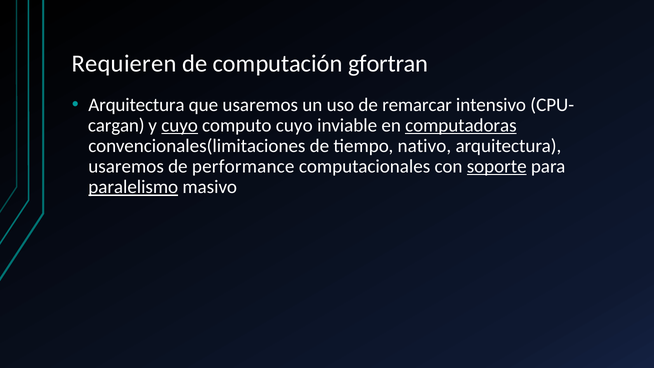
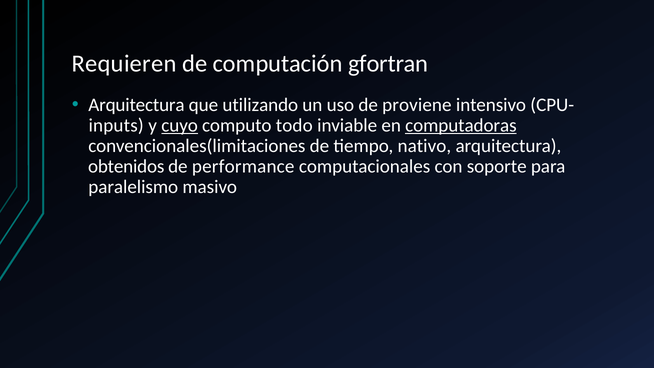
que usaremos: usaremos -> utilizando
remarcar: remarcar -> proviene
cargan: cargan -> inputs
computo cuyo: cuyo -> todo
usaremos at (126, 166): usaremos -> obtenidos
soporte underline: present -> none
paralelismo underline: present -> none
